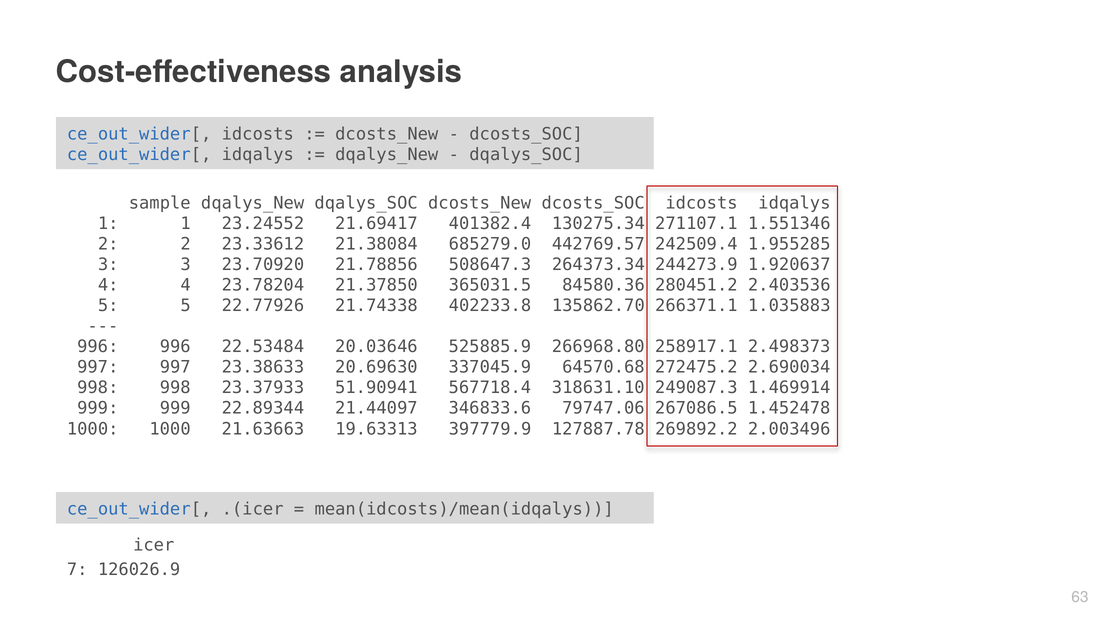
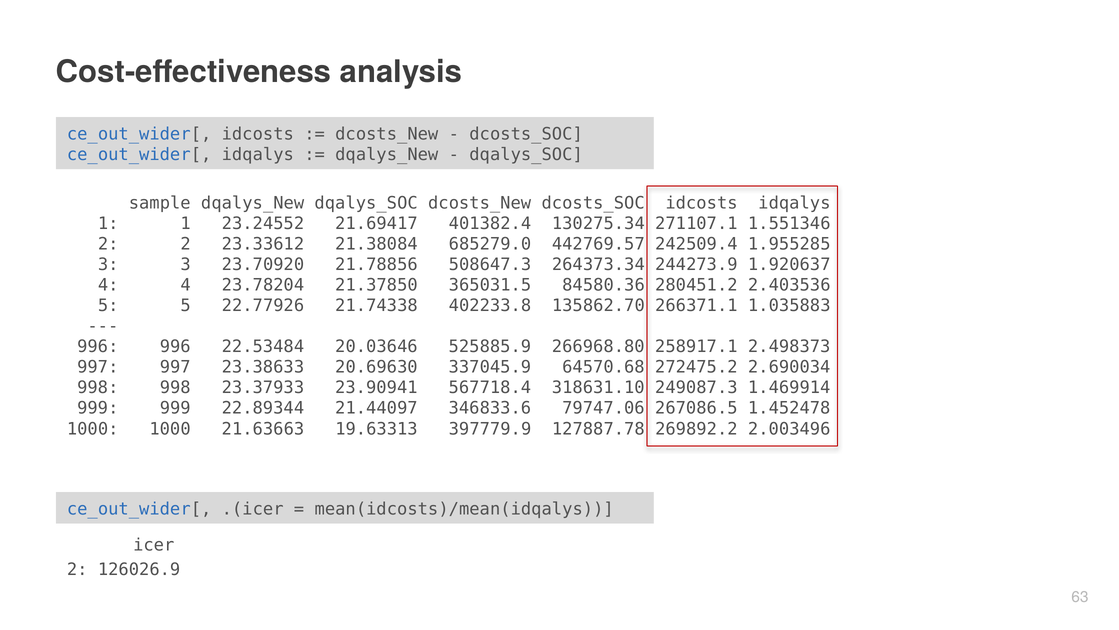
51.90941: 51.90941 -> 23.90941
7 at (77, 569): 7 -> 2
